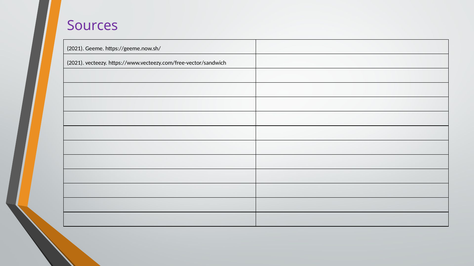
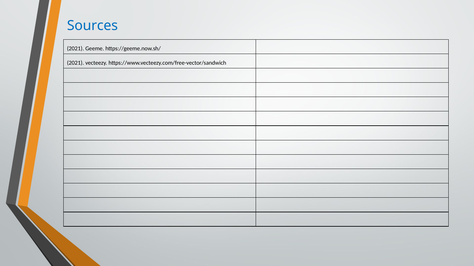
Sources colour: purple -> blue
